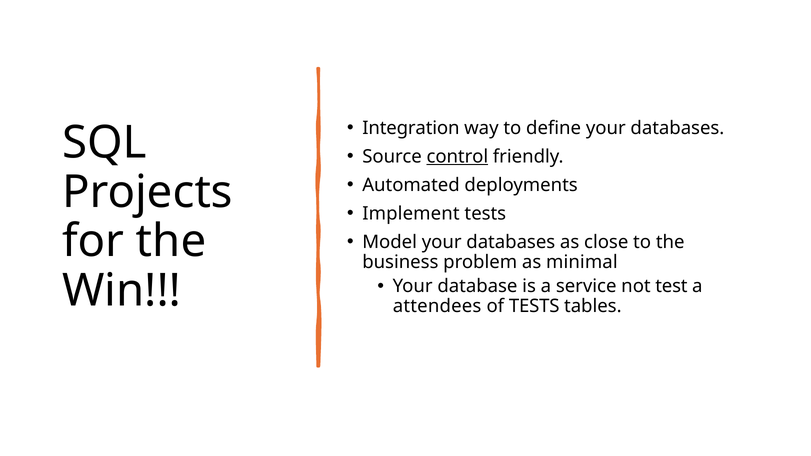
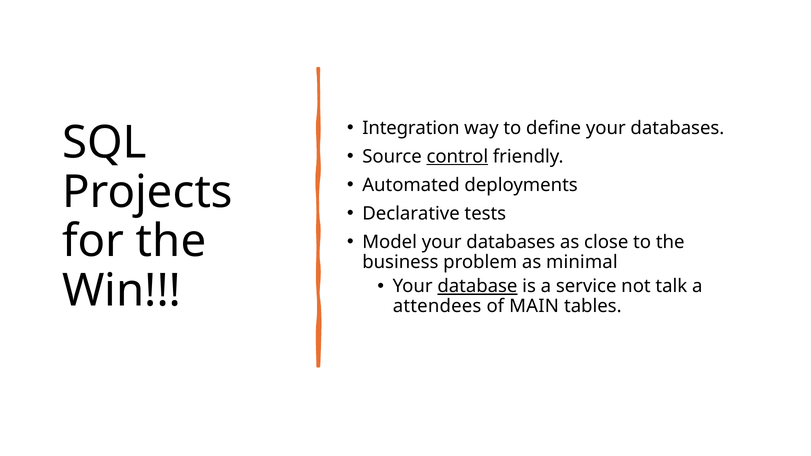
Implement: Implement -> Declarative
database underline: none -> present
test: test -> talk
of TESTS: TESTS -> MAIN
